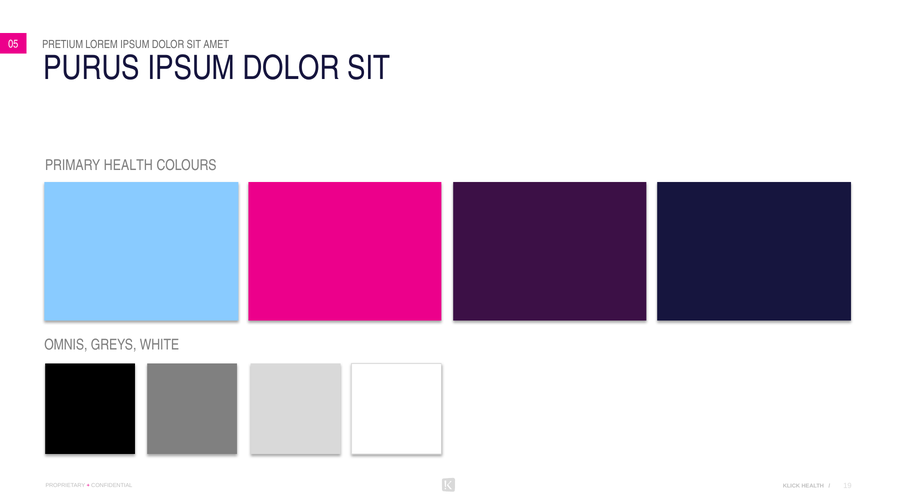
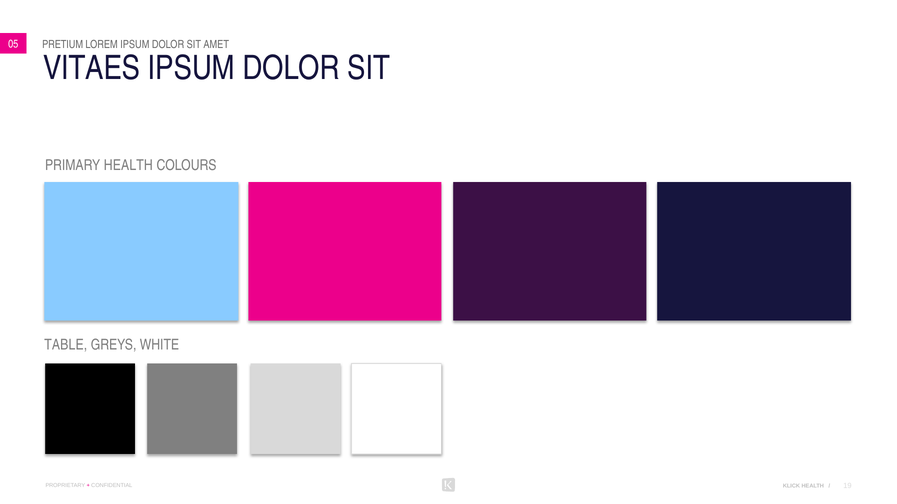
PURUS: PURUS -> VITAES
OMNIS: OMNIS -> TABLE
